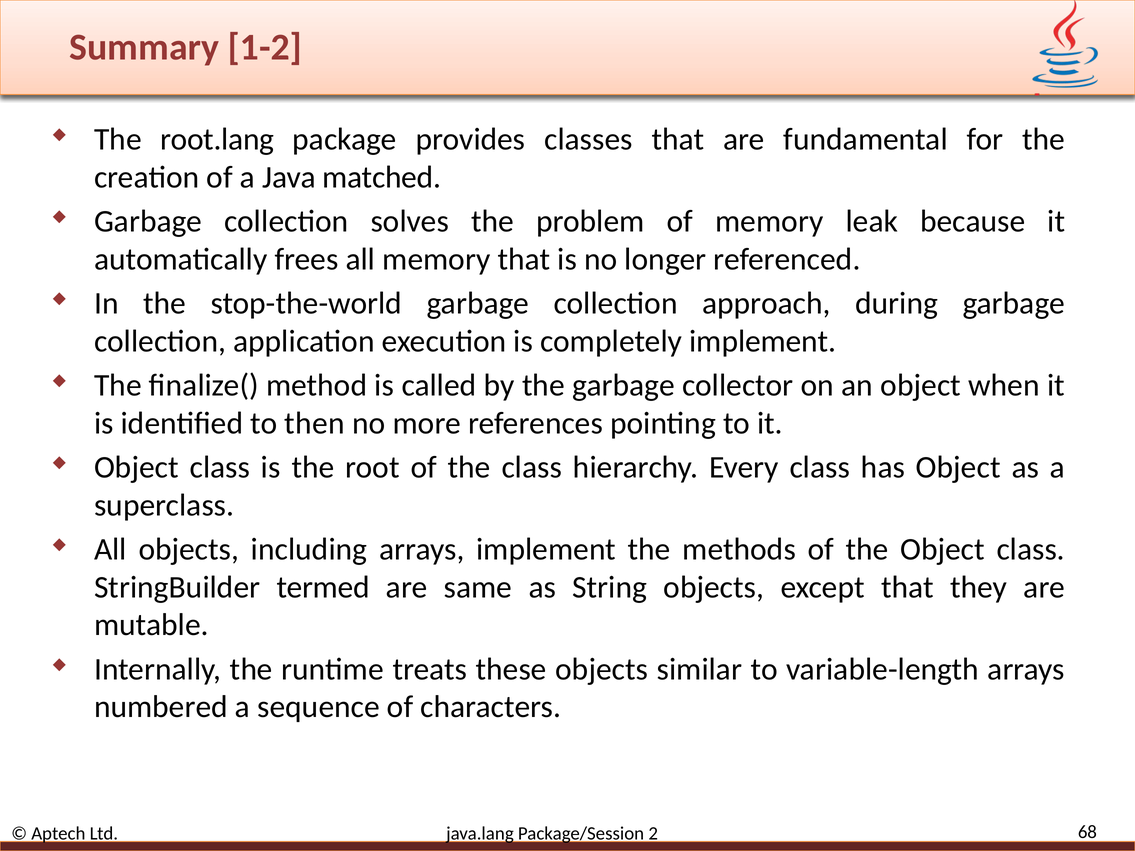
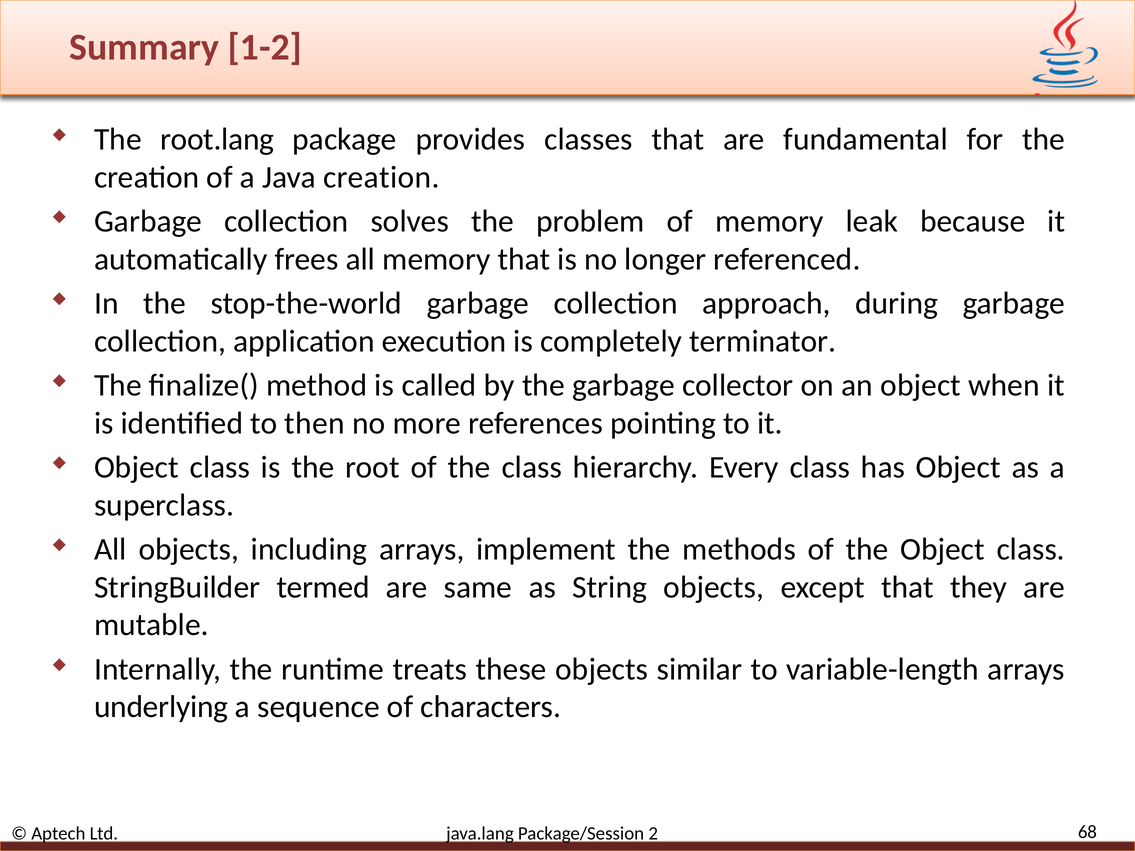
Java matched: matched -> creation
completely implement: implement -> terminator
numbered: numbered -> underlying
